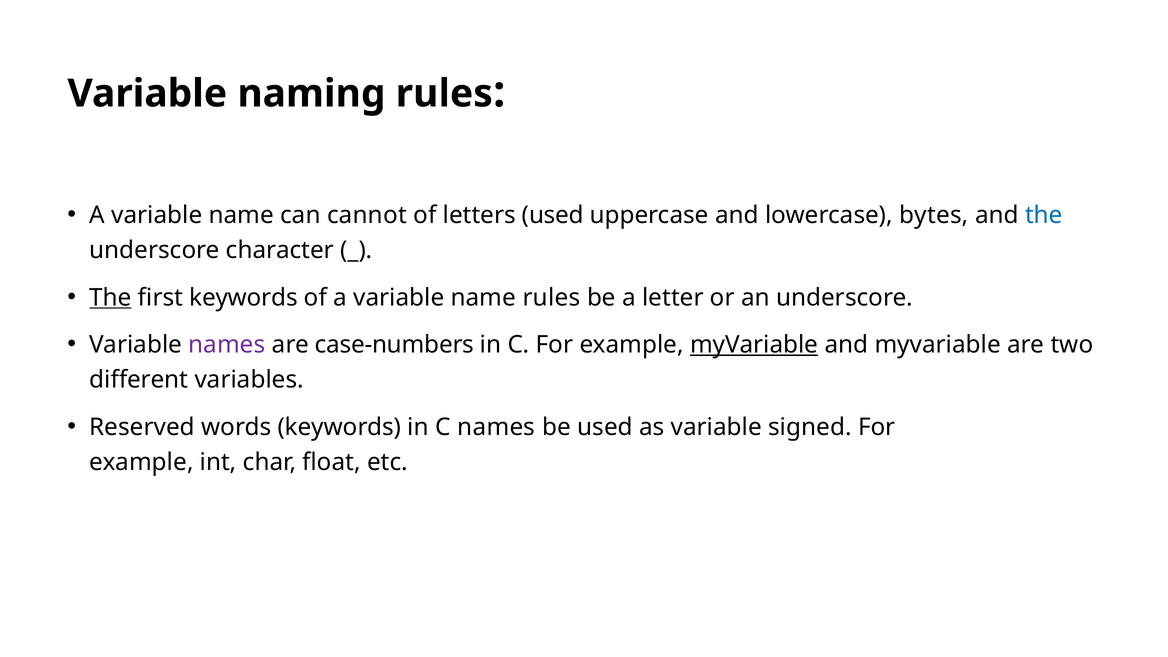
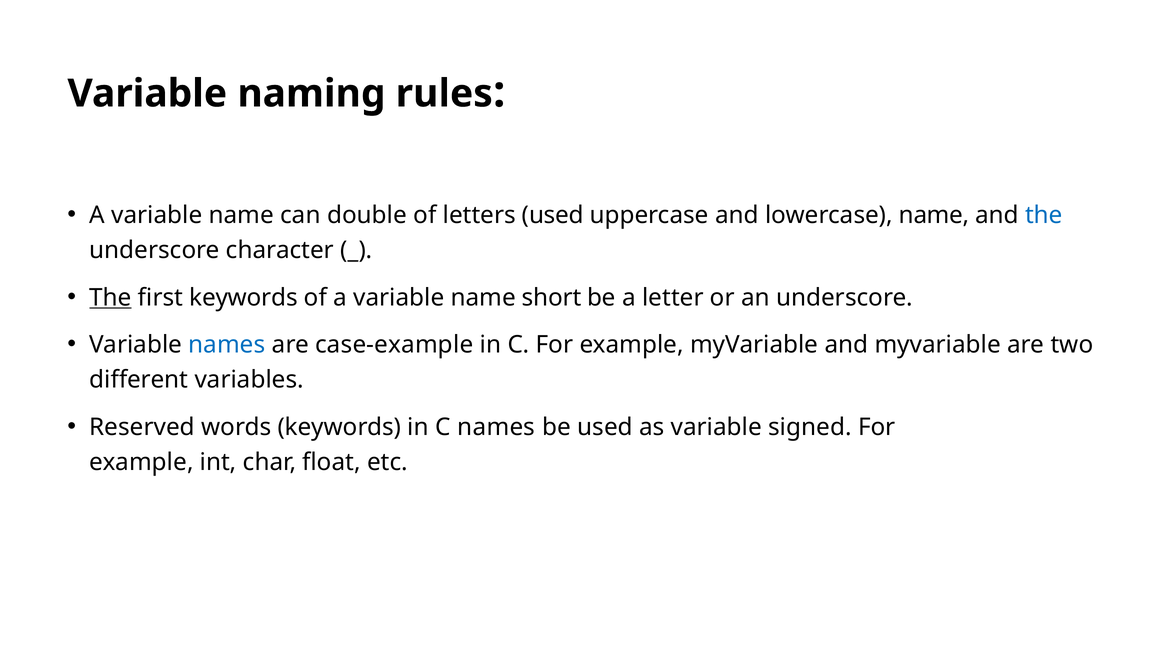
cannot: cannot -> double
lowercase bytes: bytes -> name
name rules: rules -> short
names at (227, 345) colour: purple -> blue
case-numbers: case-numbers -> case-example
myVariable at (754, 345) underline: present -> none
